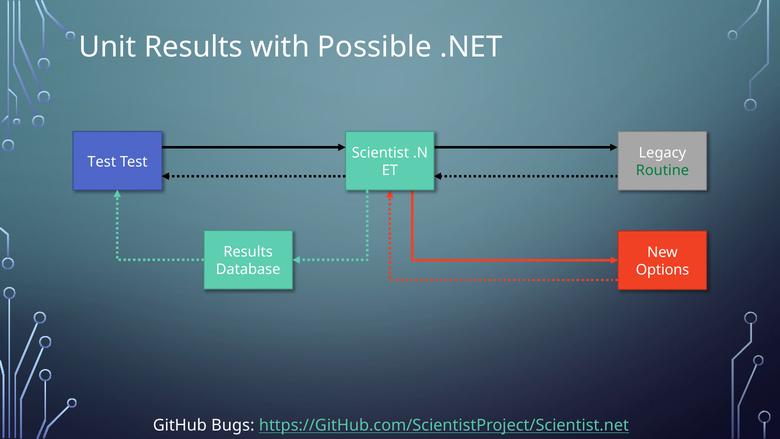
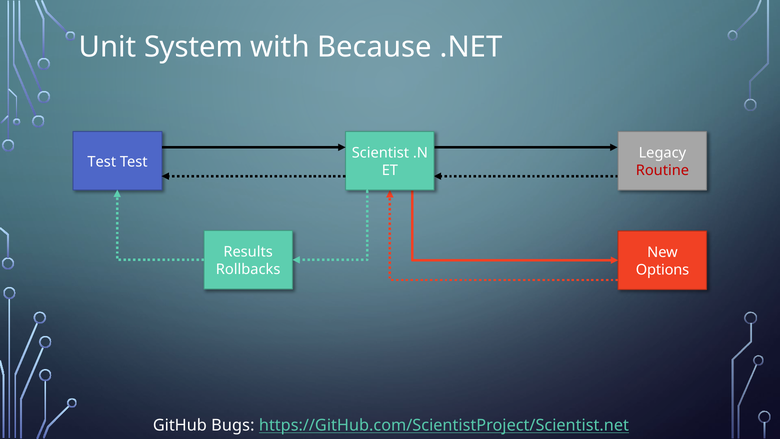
Unit Results: Results -> System
Possible: Possible -> Because
Routine colour: green -> red
Database: Database -> Rollbacks
